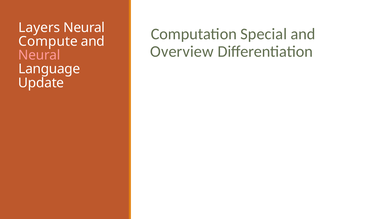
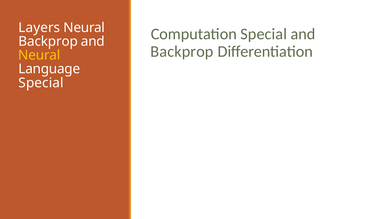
Compute at (48, 41): Compute -> Backprop
Overview at (182, 51): Overview -> Backprop
Neural at (39, 55) colour: pink -> yellow
Update at (41, 83): Update -> Special
